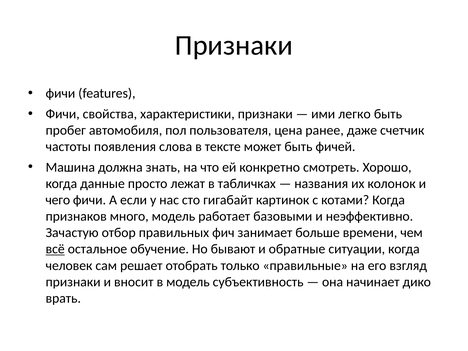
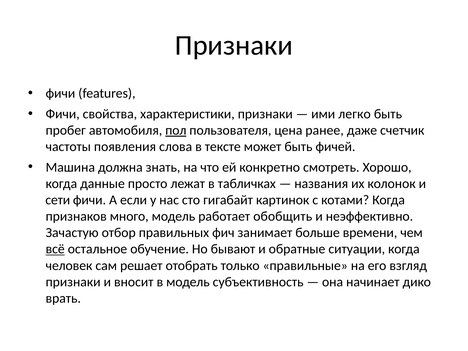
пол underline: none -> present
чего: чего -> сети
базовыми: базовыми -> обобщить
